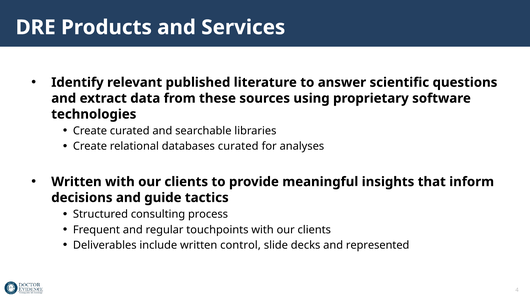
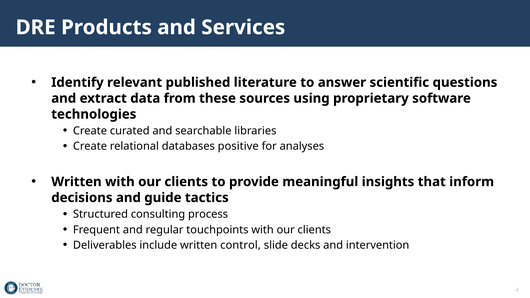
databases curated: curated -> positive
represented: represented -> intervention
